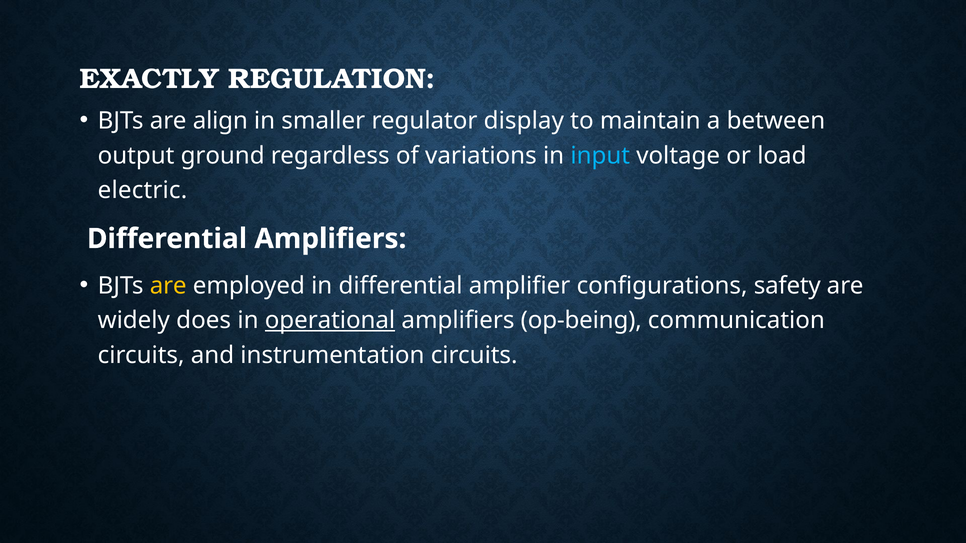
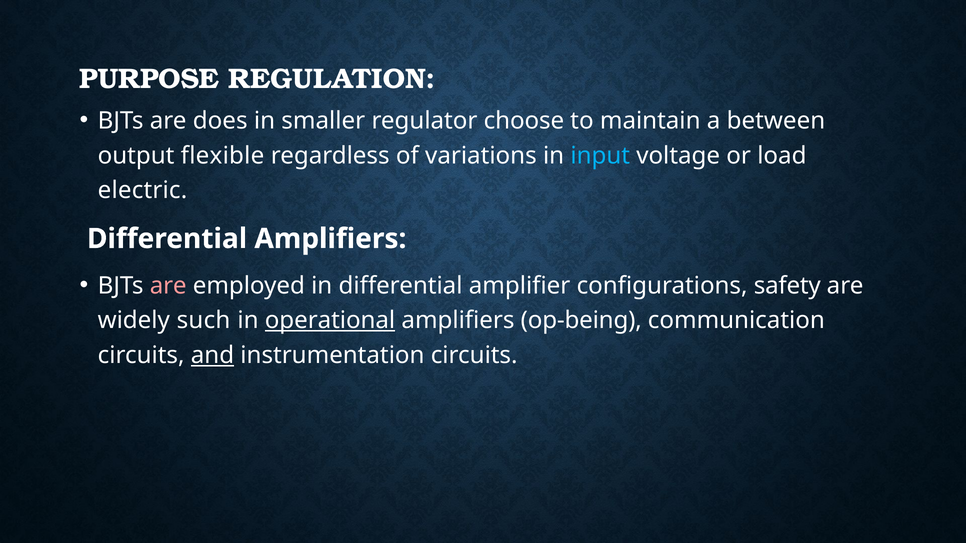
EXACTLY: EXACTLY -> PURPOSE
align: align -> does
display: display -> choose
ground: ground -> flexible
are at (168, 286) colour: yellow -> pink
does: does -> such
and underline: none -> present
